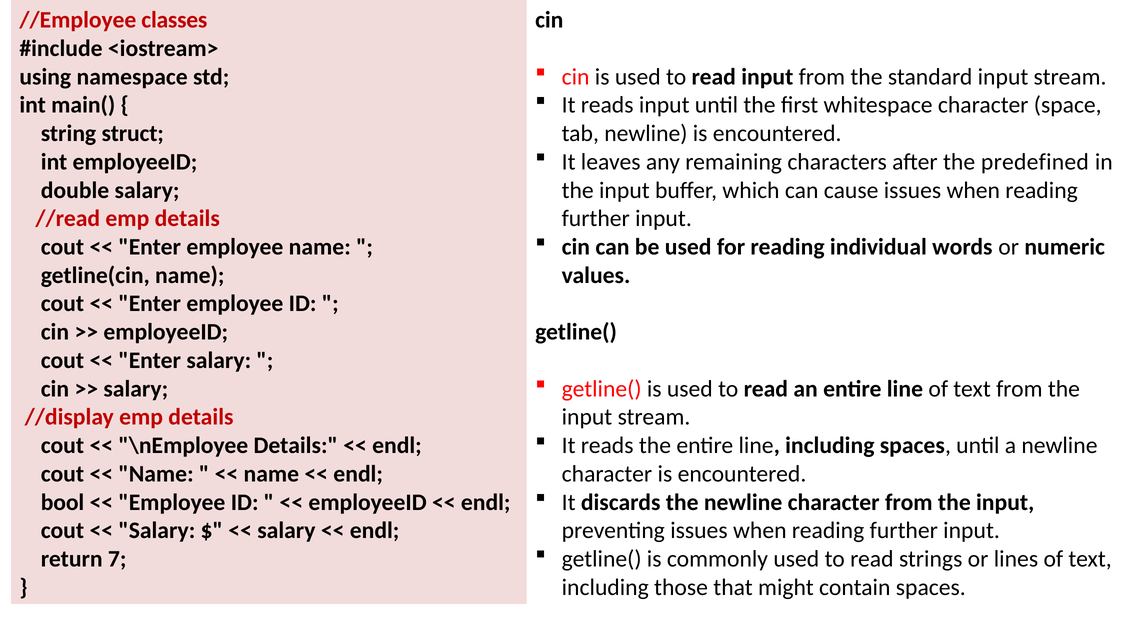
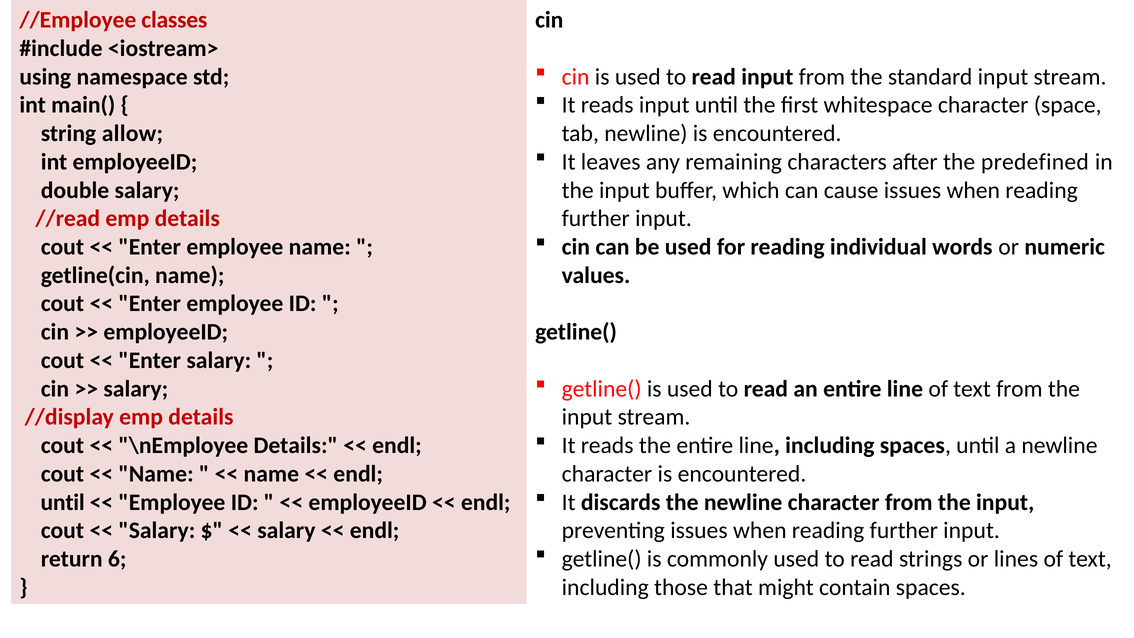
struct: struct -> allow
bool at (63, 502): bool -> until
7: 7 -> 6
